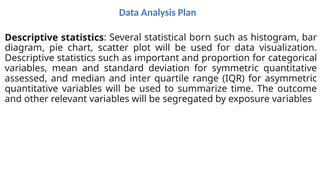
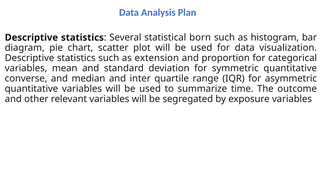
important: important -> extension
assessed: assessed -> converse
